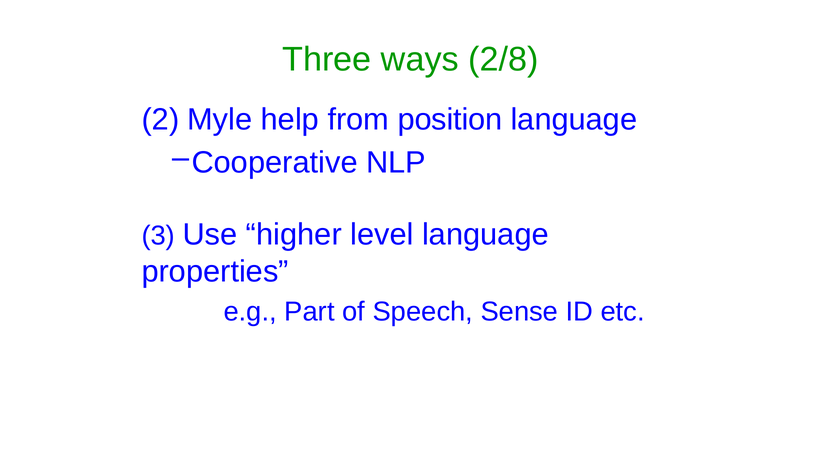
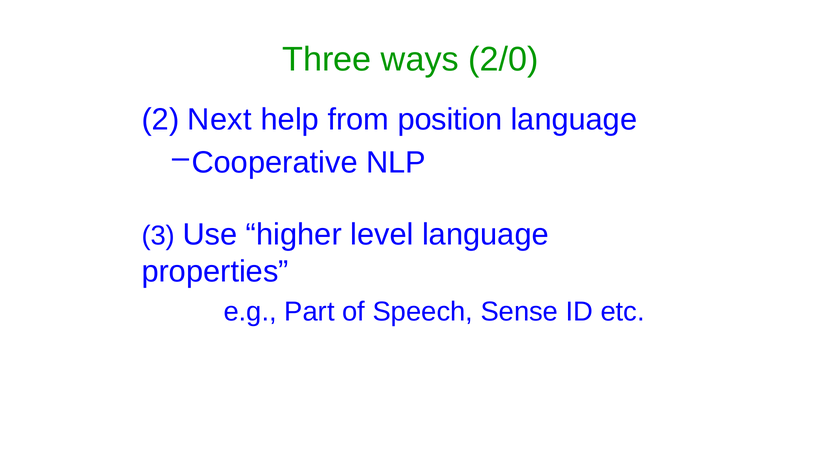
2/8: 2/8 -> 2/0
Myle: Myle -> Next
